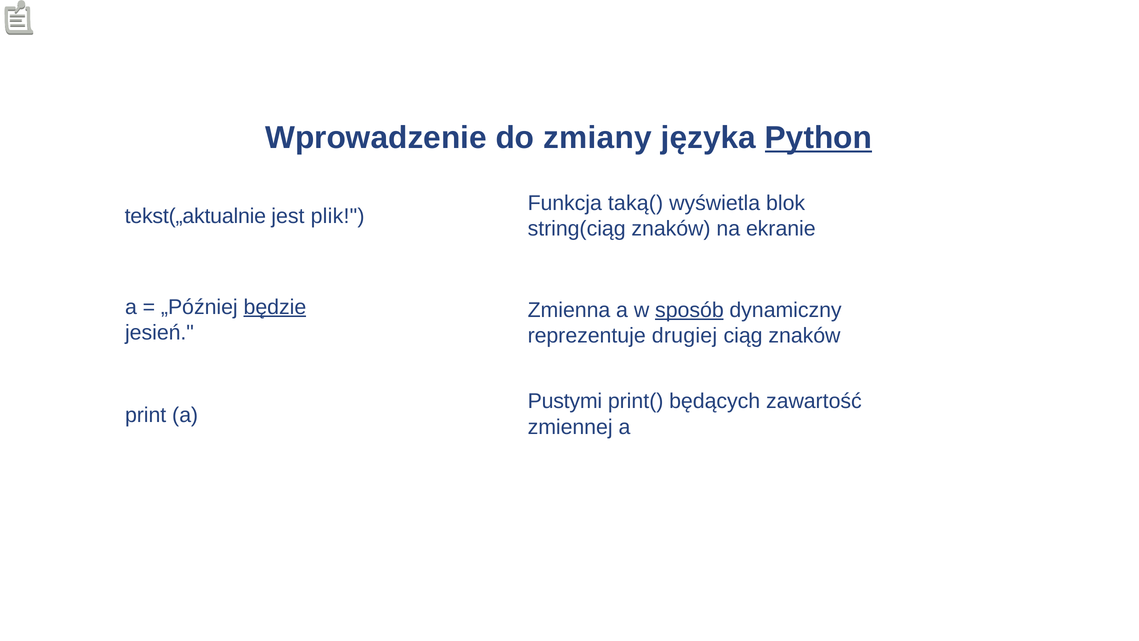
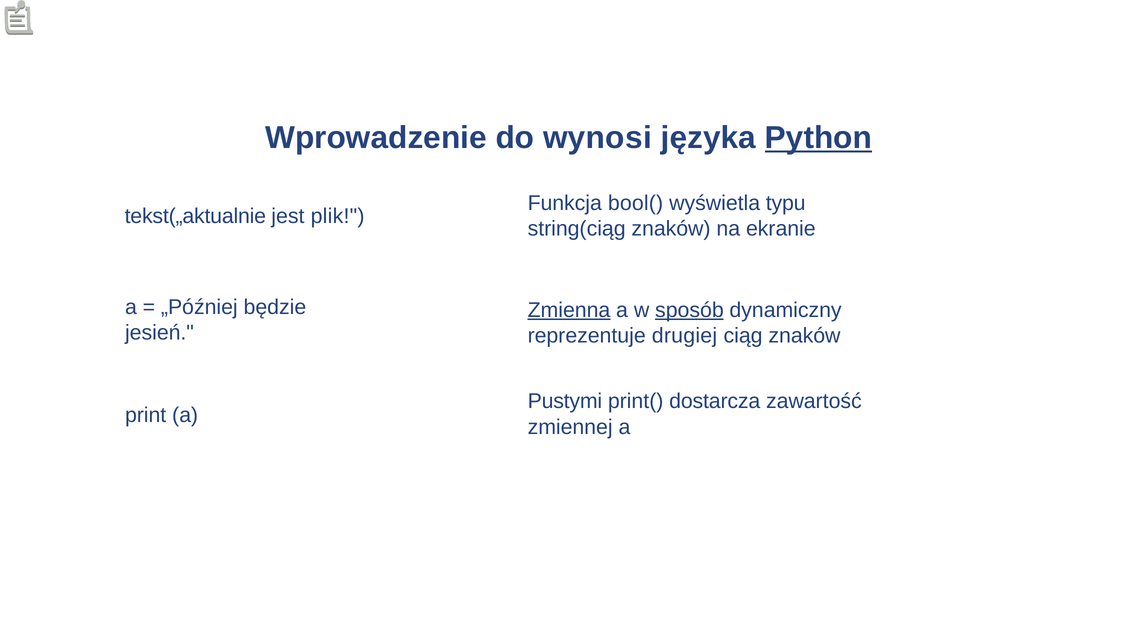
zmiany: zmiany -> wynosi
taką(: taką( -> bool(
blok: blok -> typu
będzie underline: present -> none
Zmienna underline: none -> present
będących: będących -> dostarcza
